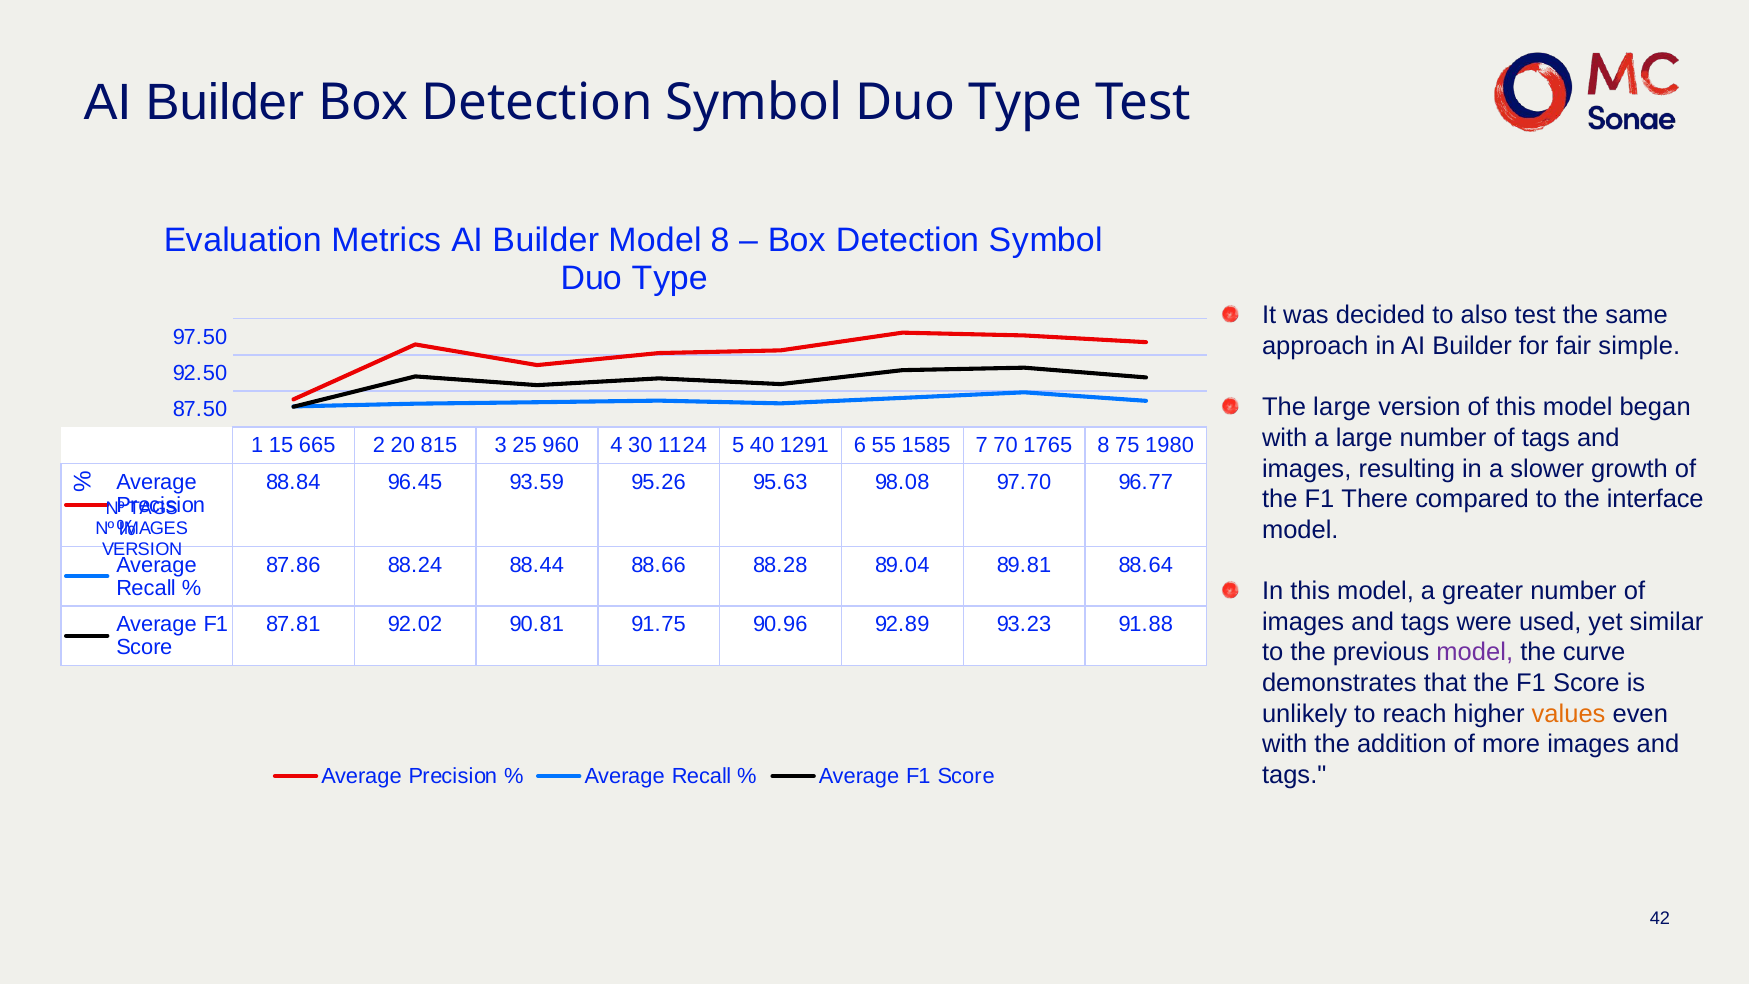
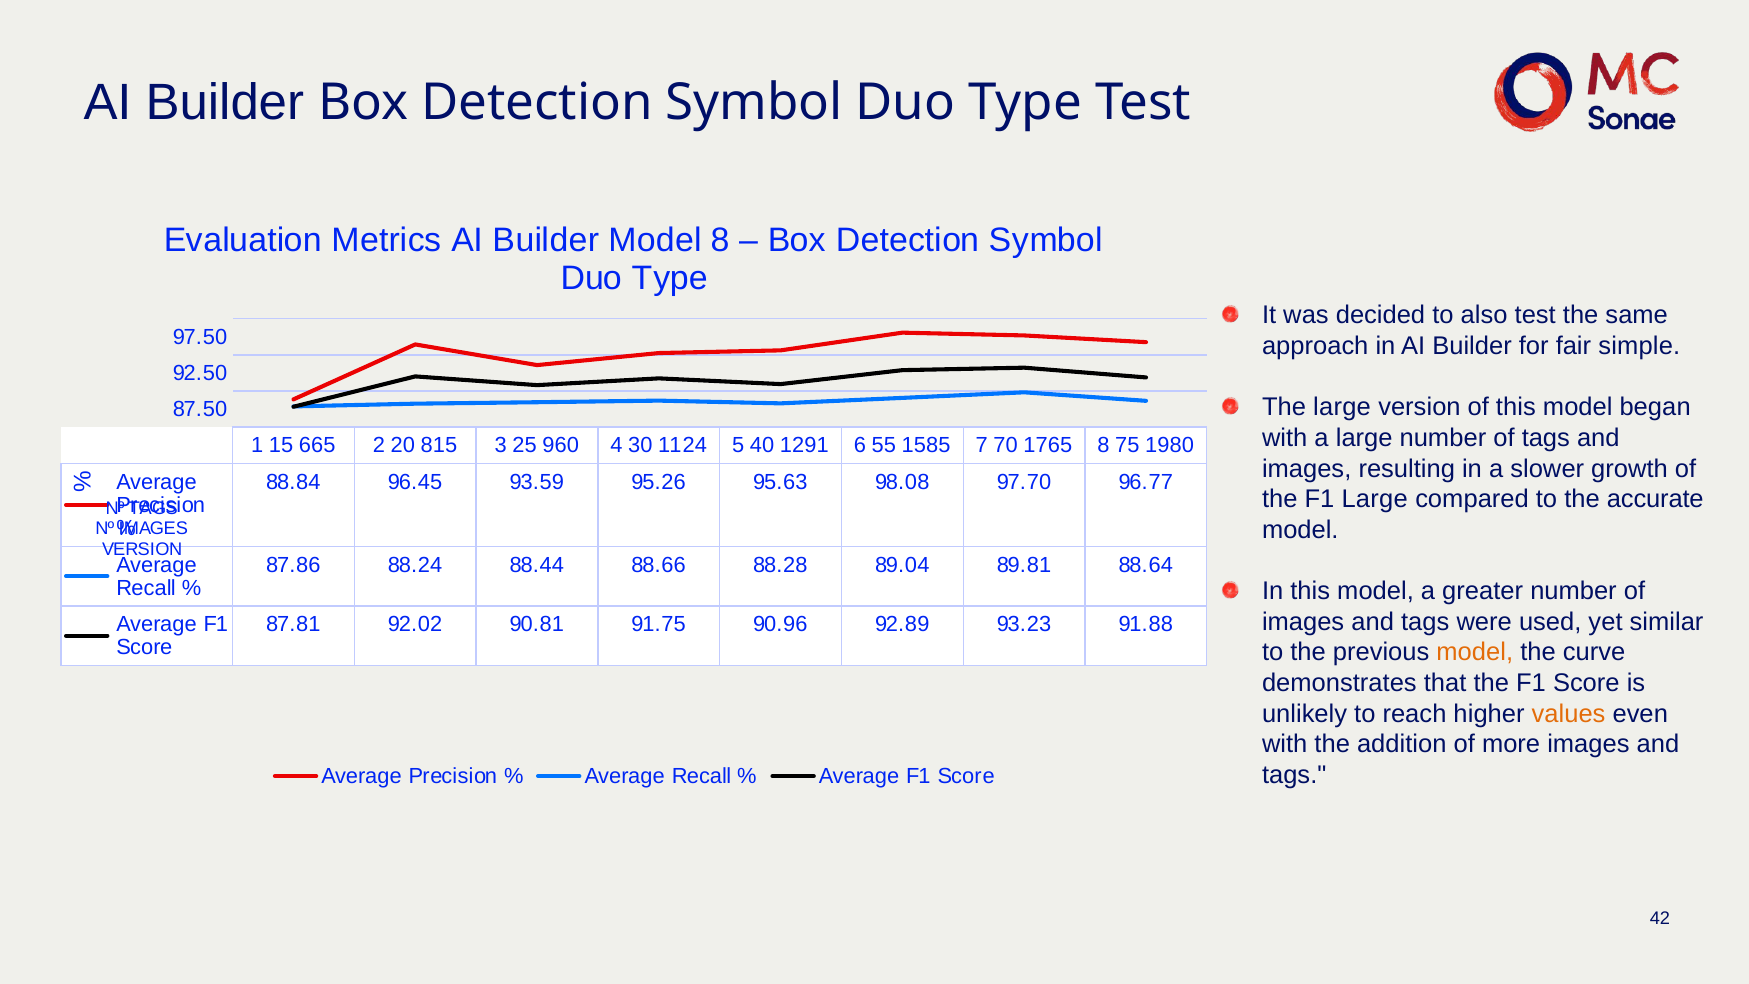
F1 There: There -> Large
interface: interface -> accurate
model at (1475, 652) colour: purple -> orange
